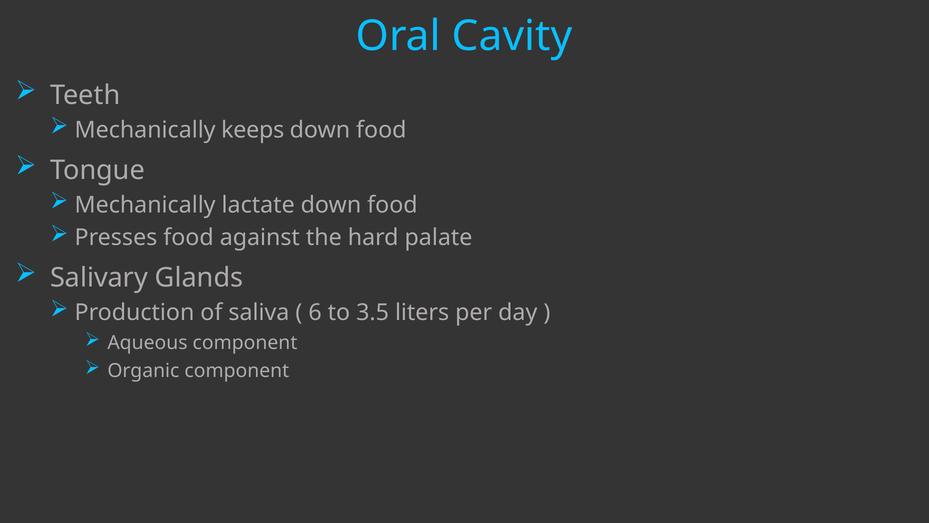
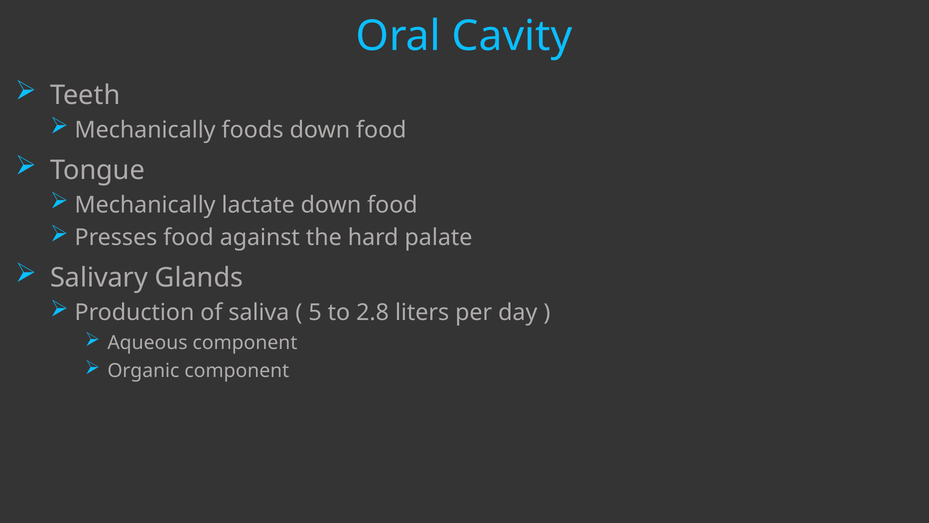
keeps: keeps -> foods
6: 6 -> 5
3.5: 3.5 -> 2.8
